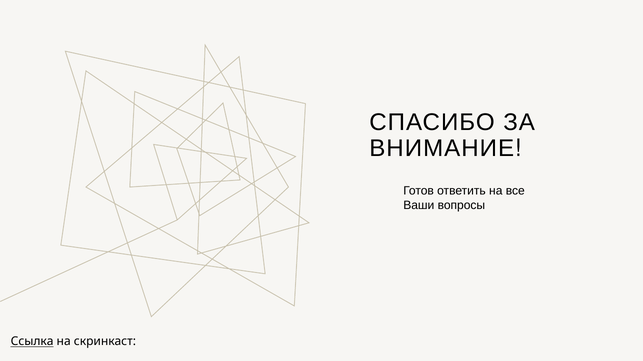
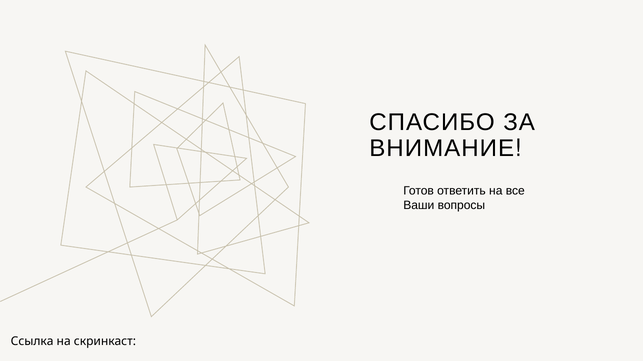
Ссылка underline: present -> none
